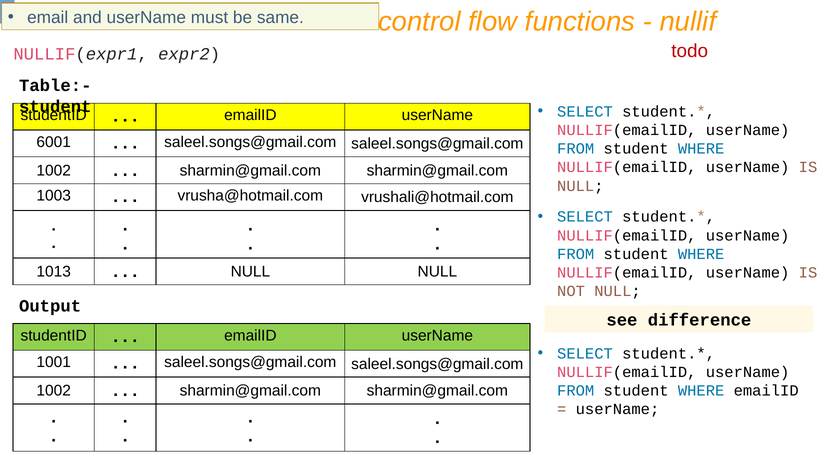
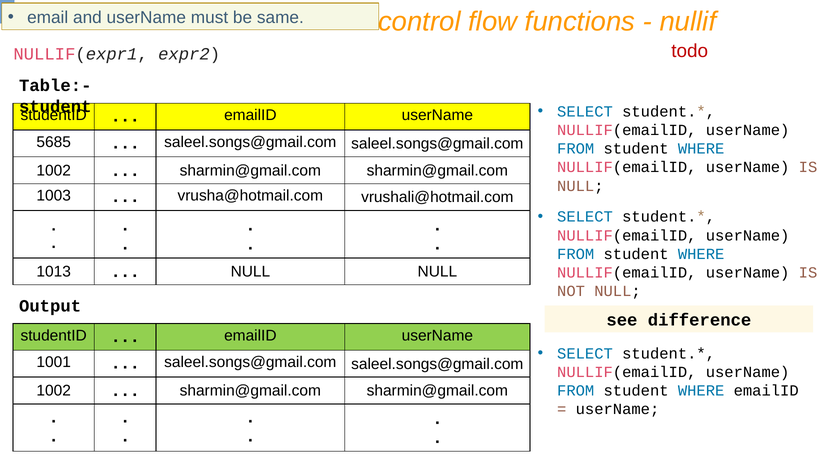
6001: 6001 -> 5685
